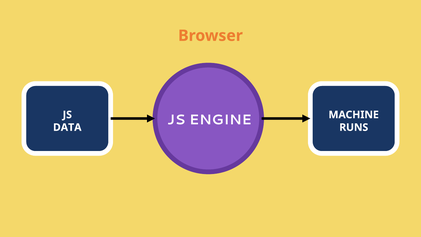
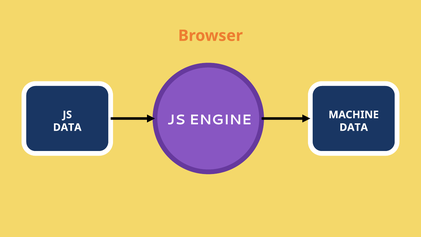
RUNS at (354, 127): RUNS -> DATA
